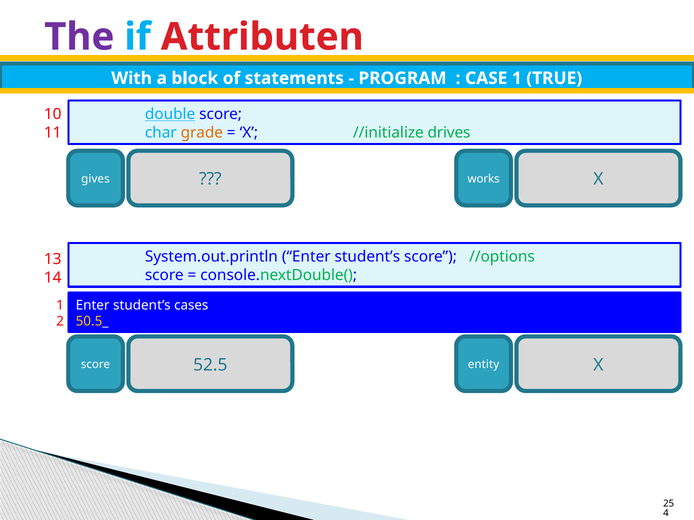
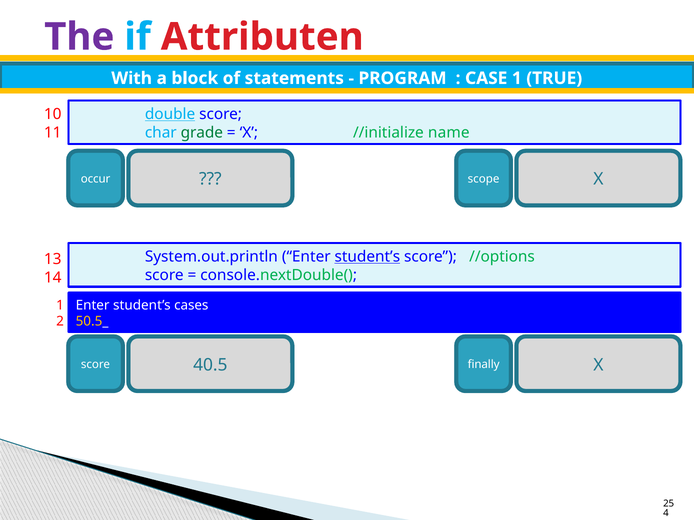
grade colour: orange -> green
drives: drives -> name
gives: gives -> occur
works: works -> scope
student’s at (367, 257) underline: none -> present
52.5: 52.5 -> 40.5
entity: entity -> finally
